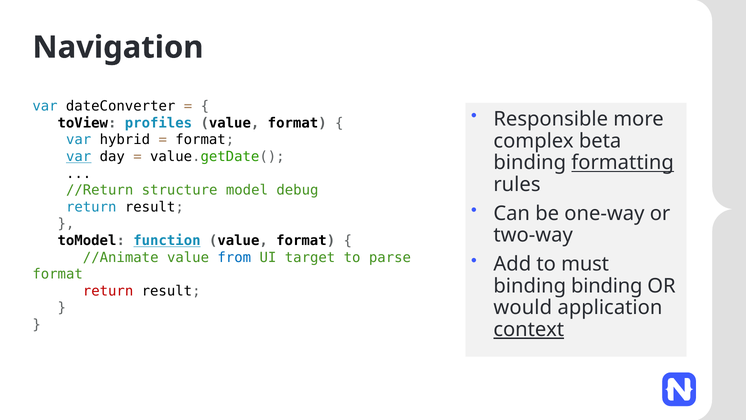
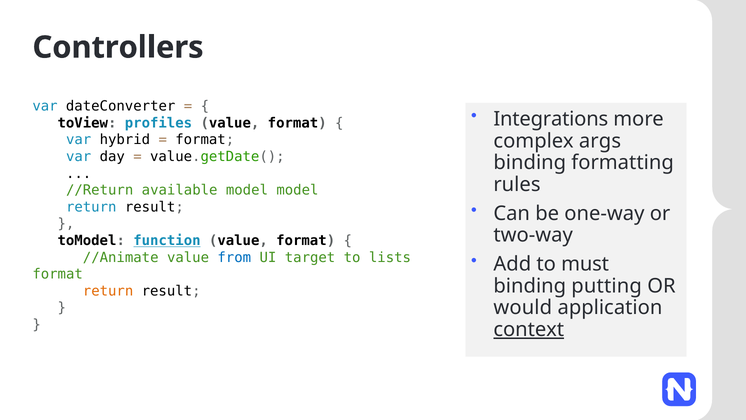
Navigation: Navigation -> Controllers
Responsible: Responsible -> Integrations
beta: beta -> args
var at (79, 157) underline: present -> none
formatting underline: present -> none
structure: structure -> available
model debug: debug -> model
parse: parse -> lists
binding binding: binding -> putting
return at (108, 291) colour: red -> orange
